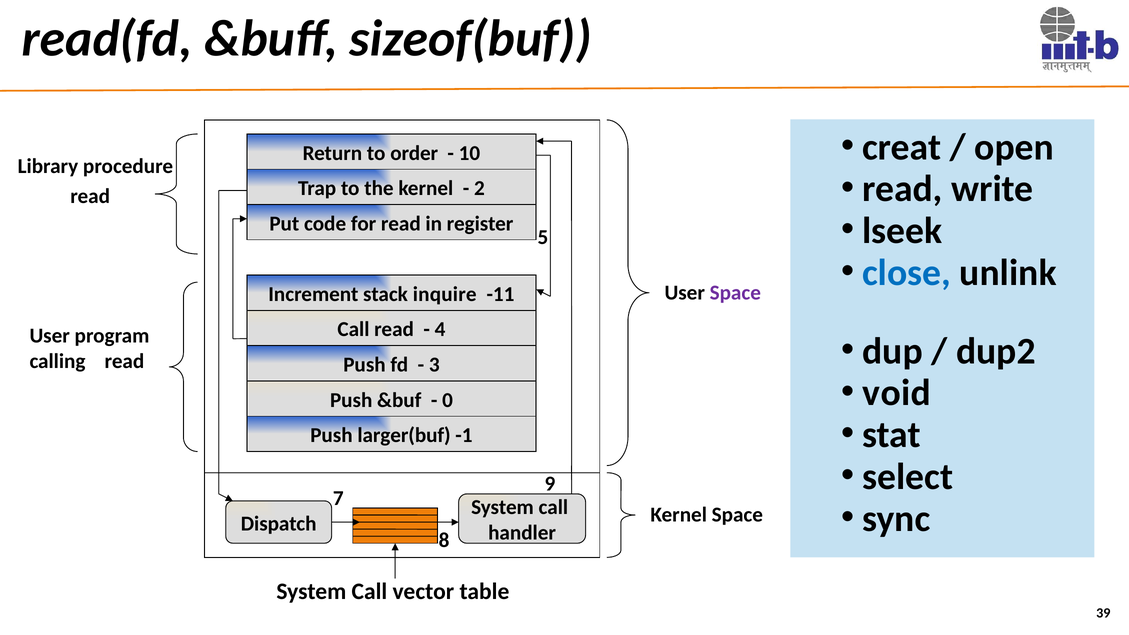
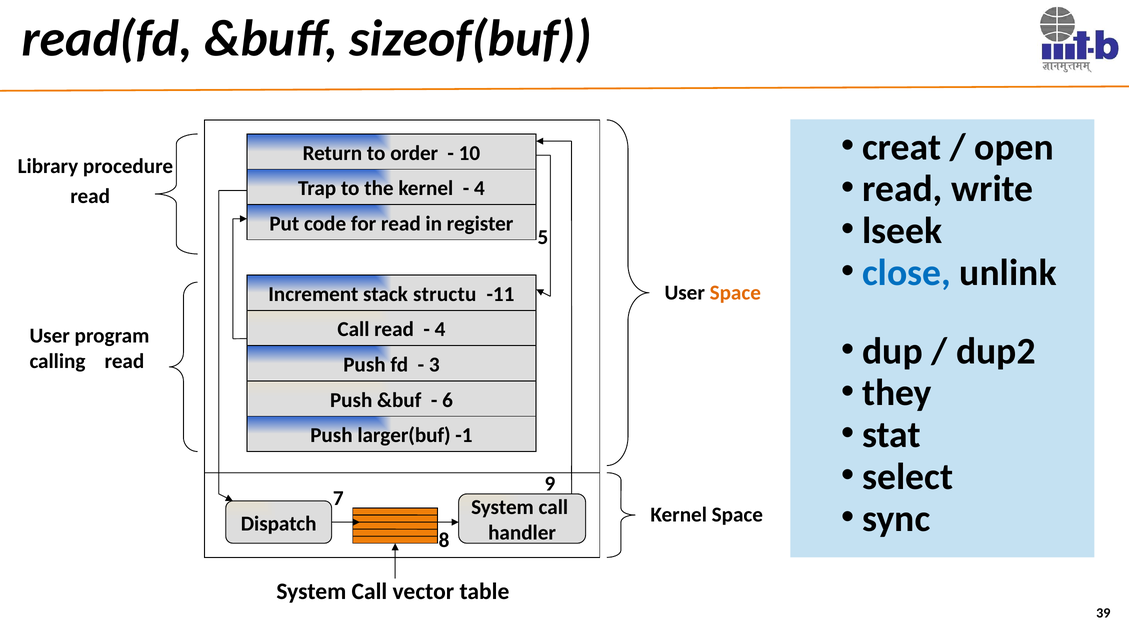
2 at (479, 188): 2 -> 4
Space at (735, 293) colour: purple -> orange
inquire: inquire -> structu
void: void -> they
0: 0 -> 6
